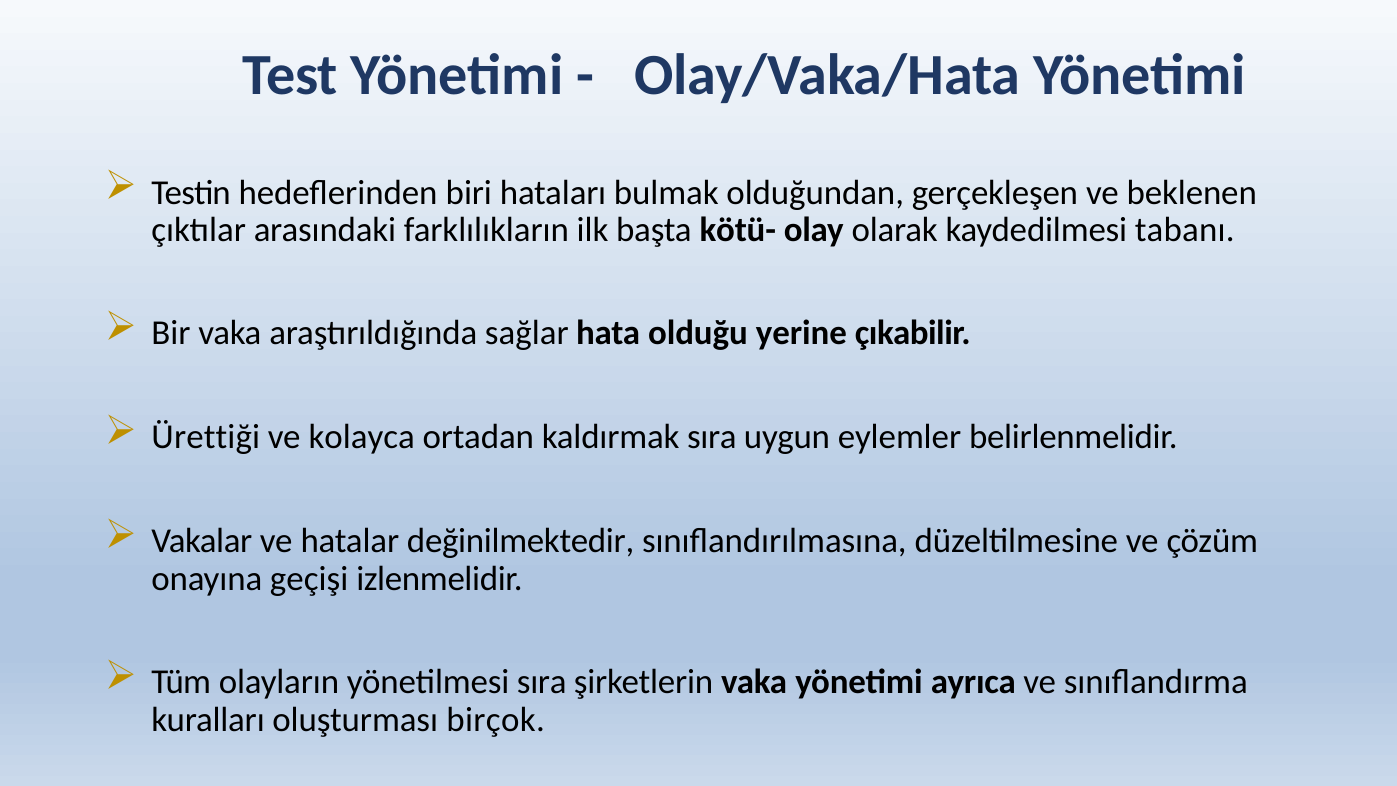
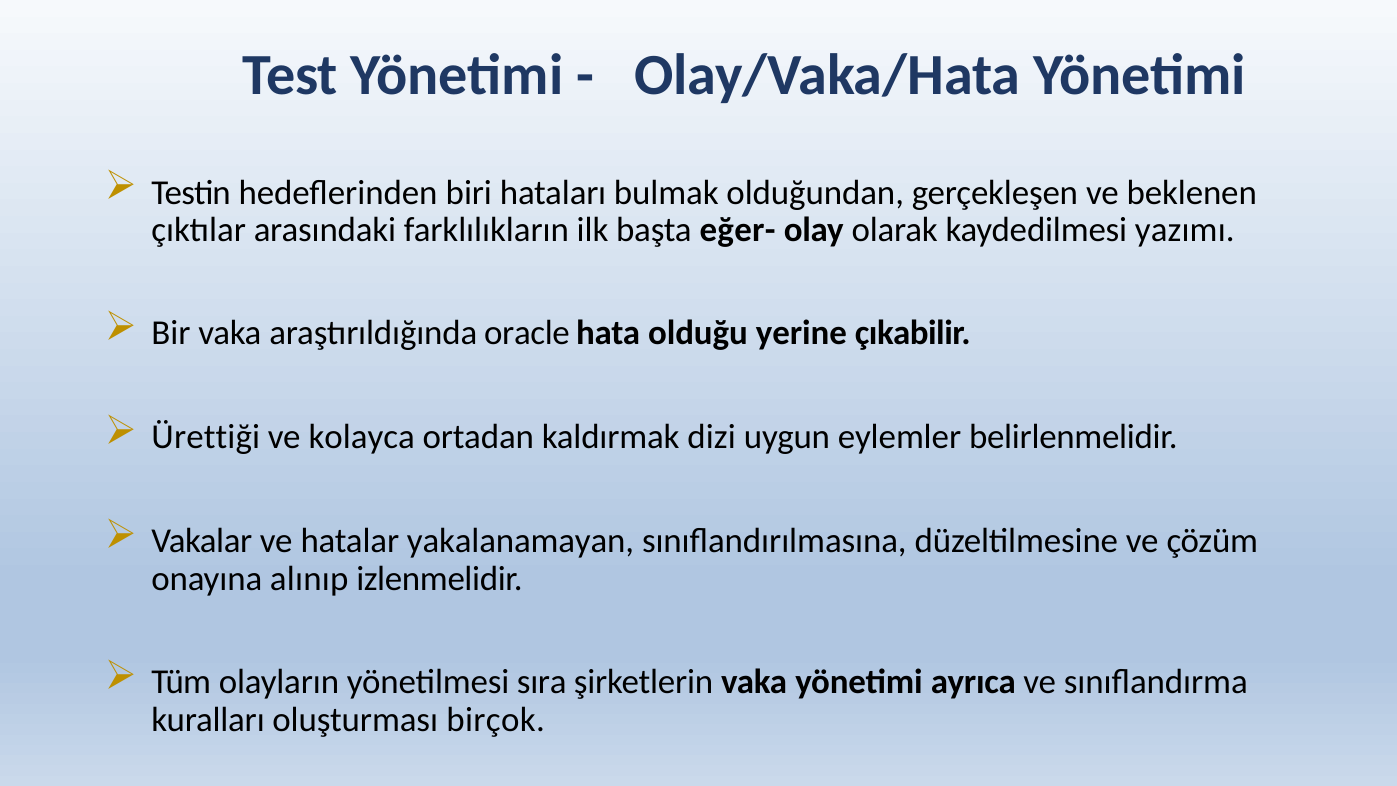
kötü-: kötü- -> eğer-
tabanı: tabanı -> yazımı
sağlar: sağlar -> oracle
kaldırmak sıra: sıra -> dizi
değinilmektedir: değinilmektedir -> yakalanamayan
geçişi: geçişi -> alınıp
